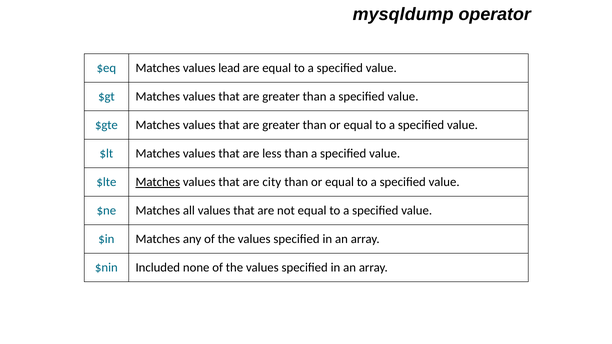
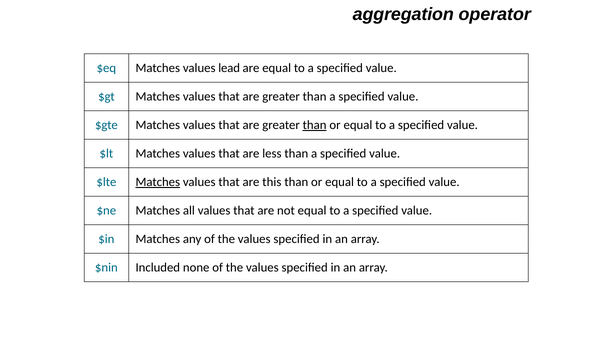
mysqldump: mysqldump -> aggregation
than at (315, 125) underline: none -> present
city: city -> this
